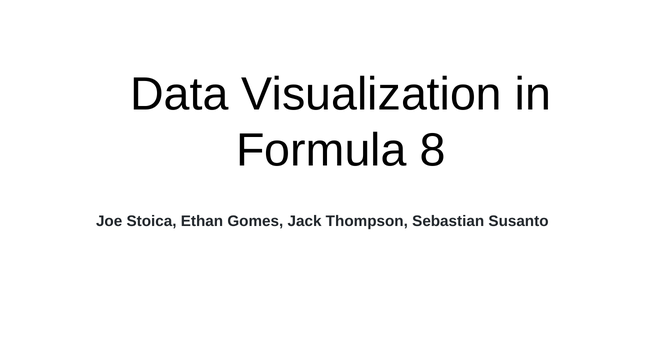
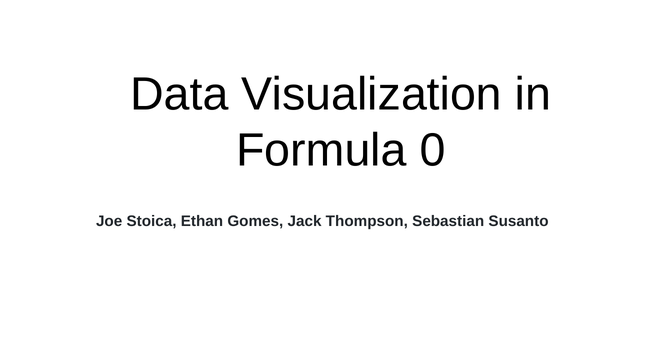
8: 8 -> 0
